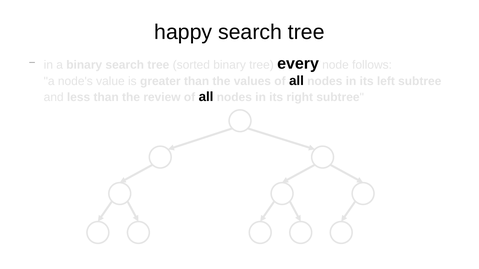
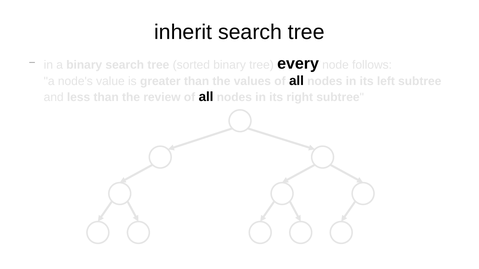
happy: happy -> inherit
